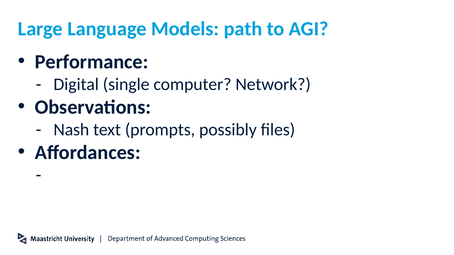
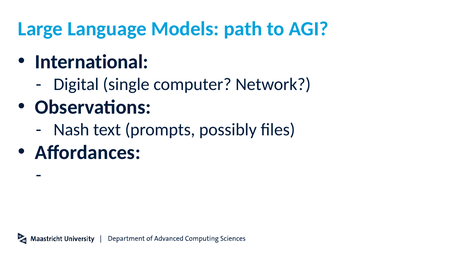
Performance: Performance -> International
